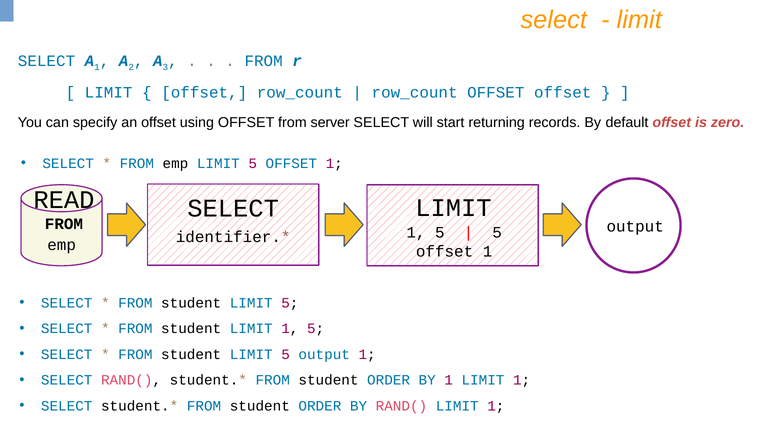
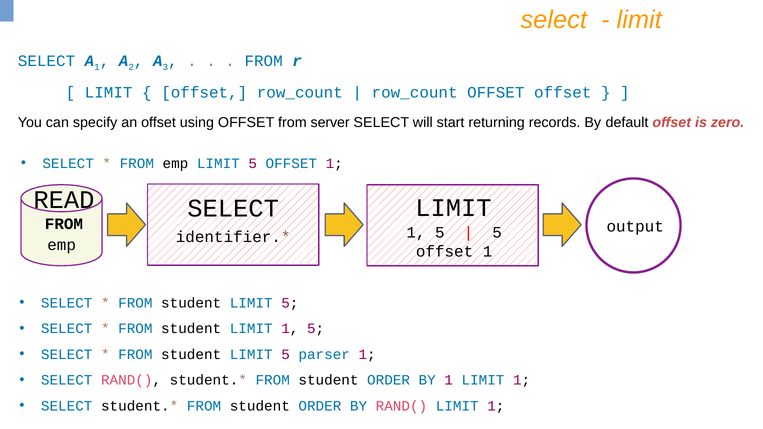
5 output: output -> parser
